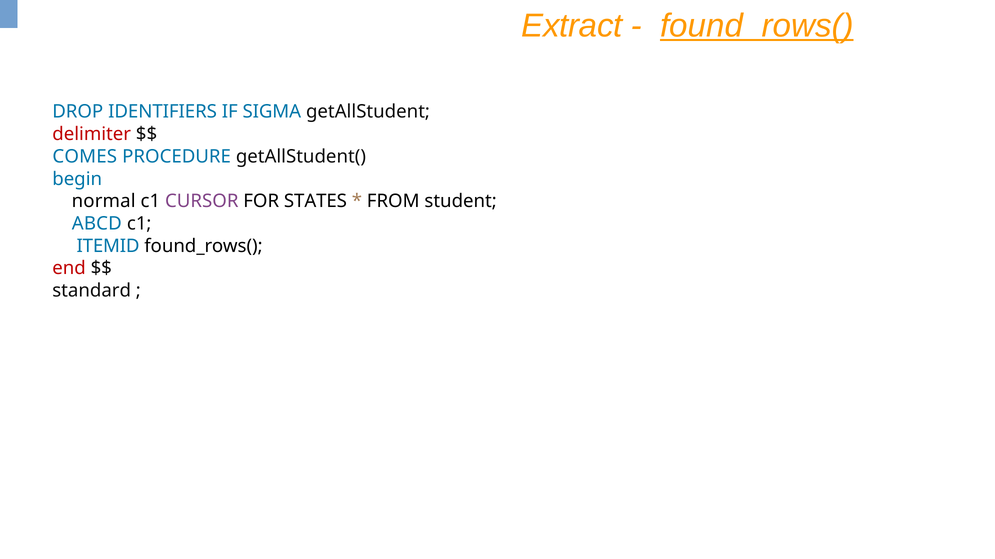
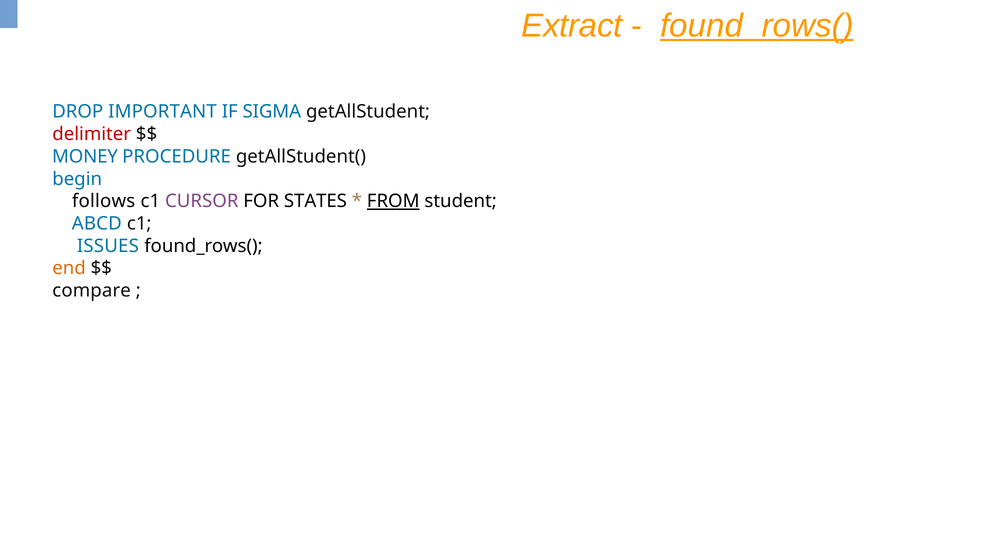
IDENTIFIERS: IDENTIFIERS -> IMPORTANT
COMES: COMES -> MONEY
normal: normal -> follows
FROM underline: none -> present
ITEMID: ITEMID -> ISSUES
end colour: red -> orange
standard: standard -> compare
